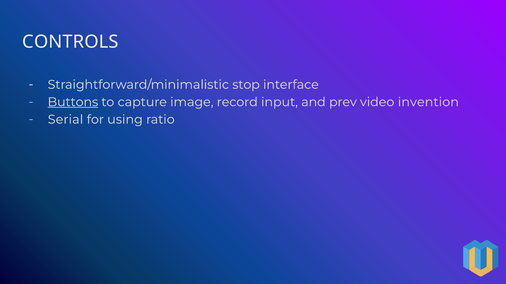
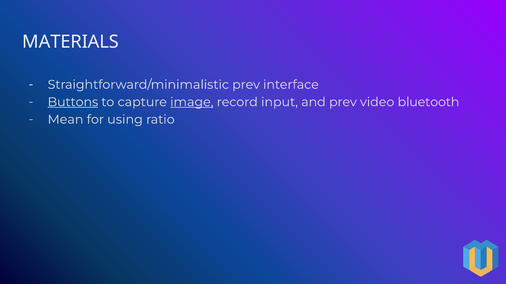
CONTROLS: CONTROLS -> MATERIALS
Straightforward/minimalistic stop: stop -> prev
image underline: none -> present
invention: invention -> bluetooth
Serial: Serial -> Mean
